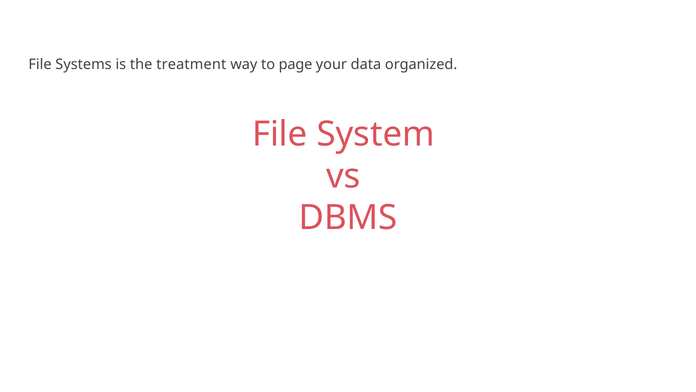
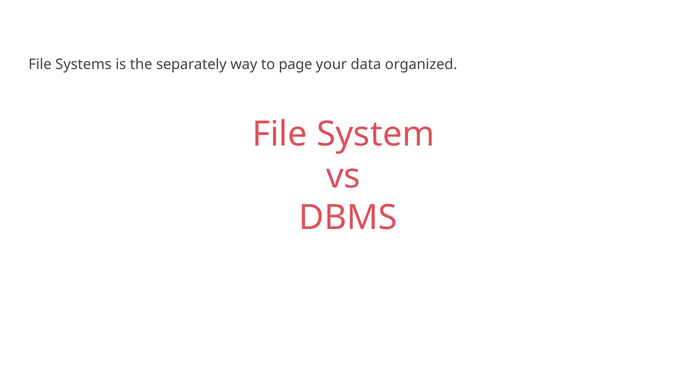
treatment: treatment -> separately
